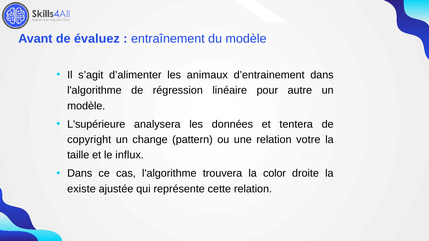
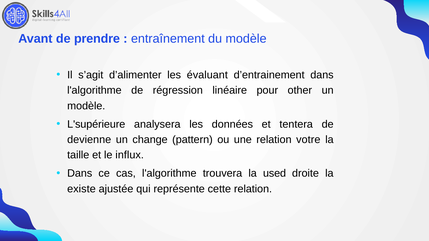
évaluez: évaluez -> prendre
animaux: animaux -> évaluant
autre: autre -> other
copyright: copyright -> devienne
color: color -> used
